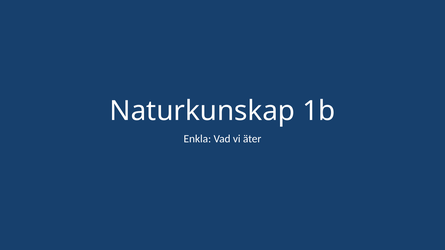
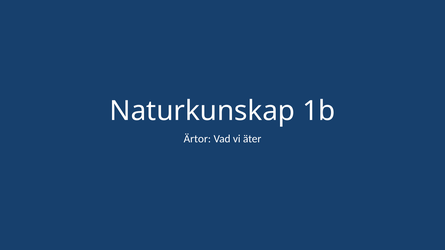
Enkla: Enkla -> Ärtor
